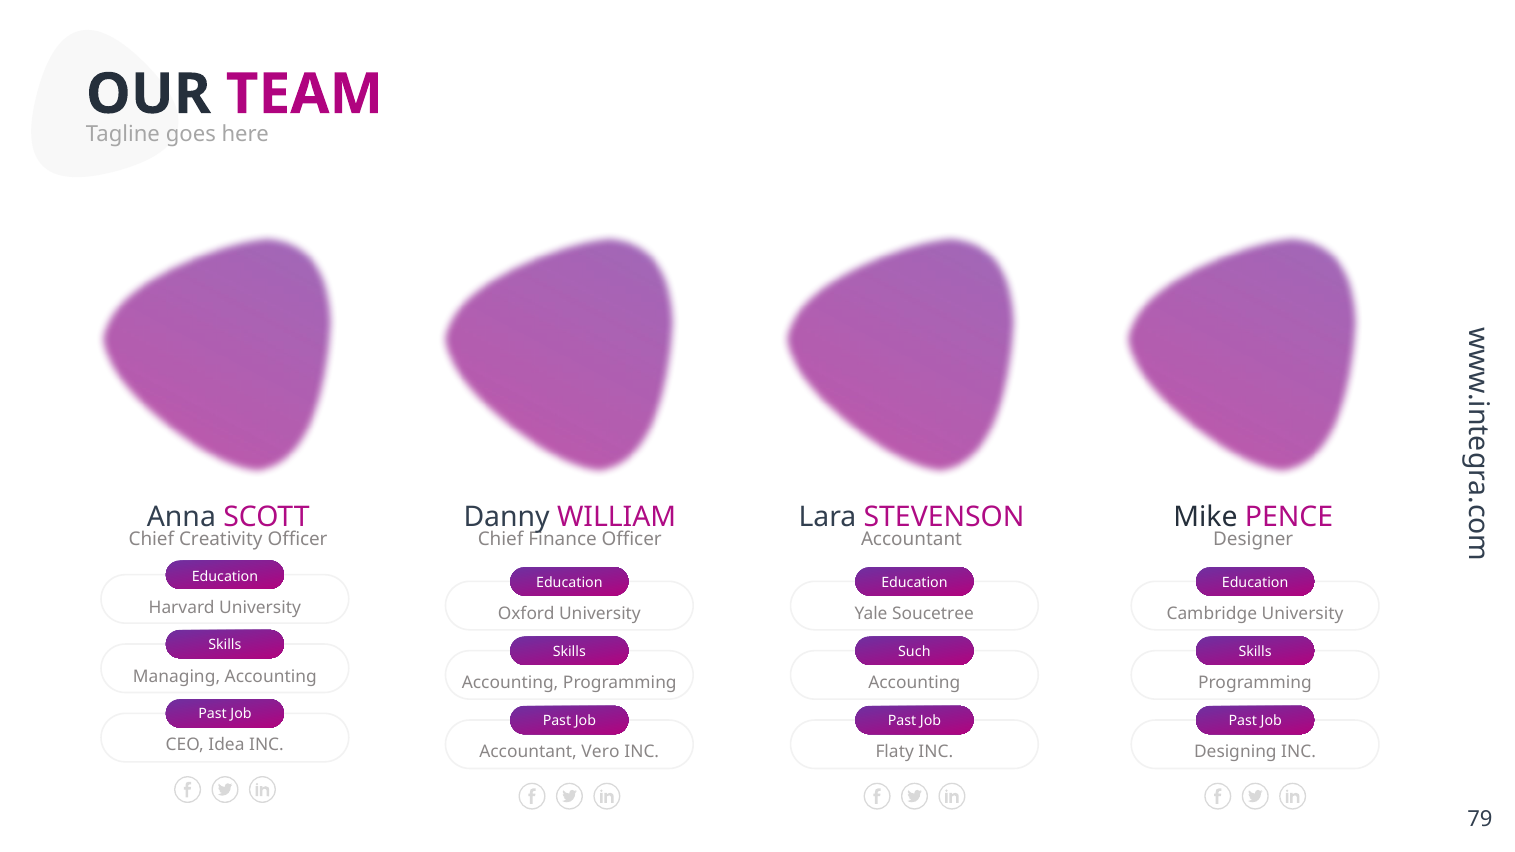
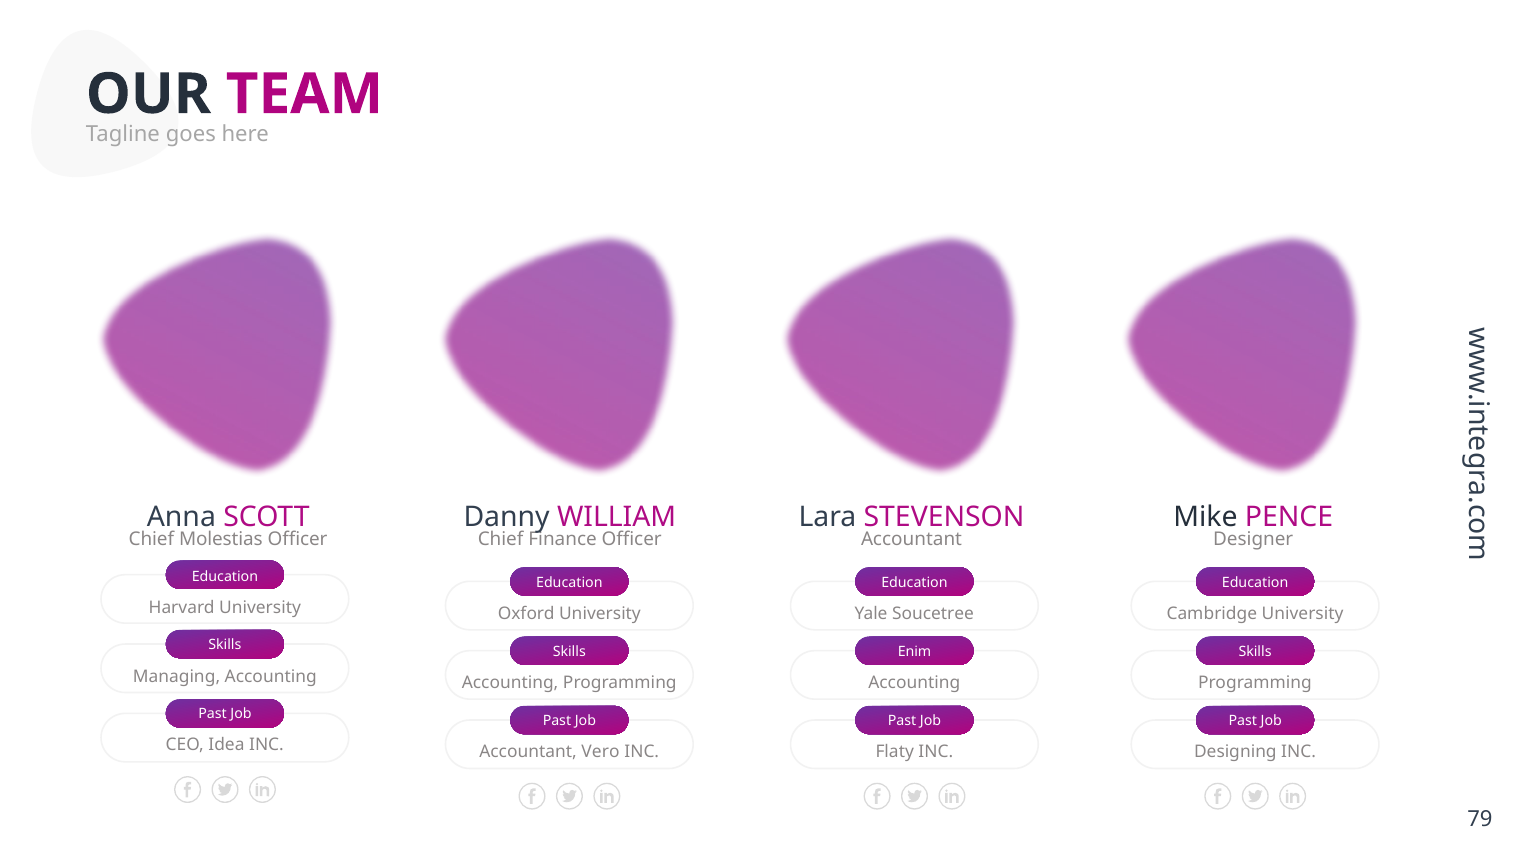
Creativity: Creativity -> Molestias
Such: Such -> Enim
